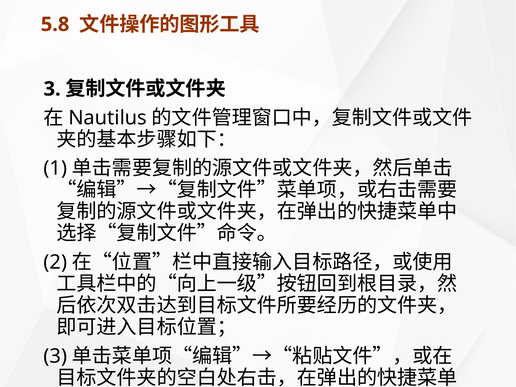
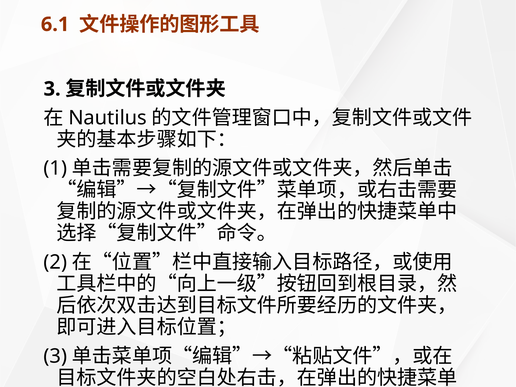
5.8: 5.8 -> 6.1
